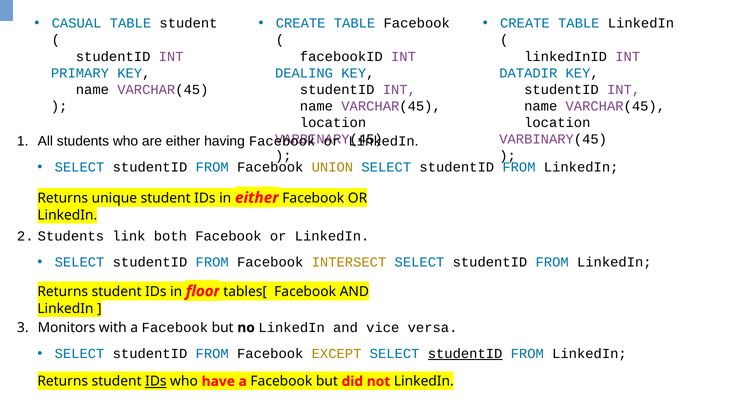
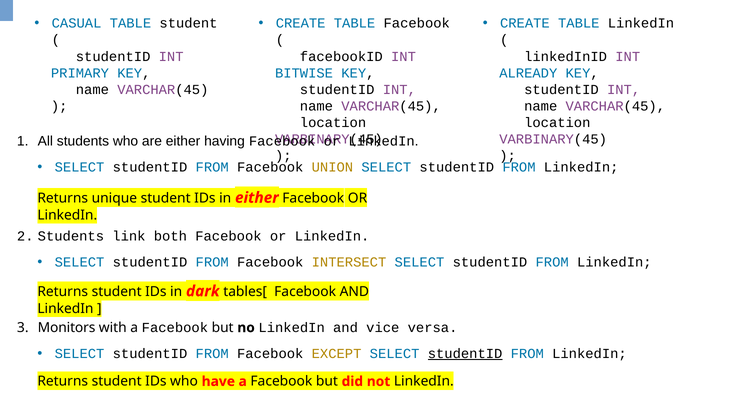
DEALING: DEALING -> BITWISE
DATADIR: DATADIR -> ALREADY
floor: floor -> dark
IDs at (156, 382) underline: present -> none
